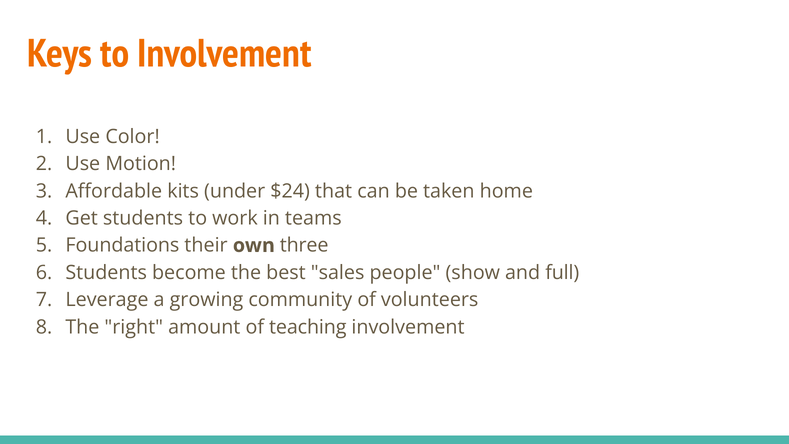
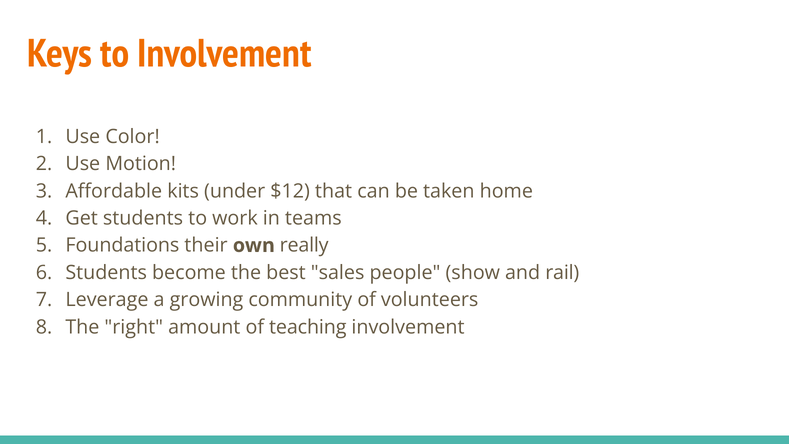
$24: $24 -> $12
three: three -> really
full: full -> rail
